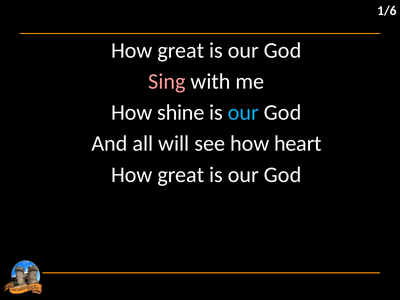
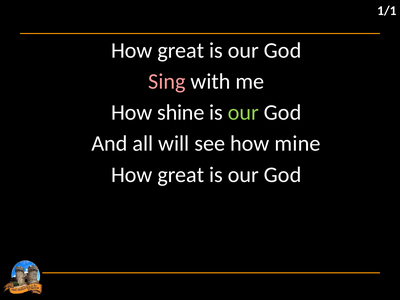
1/6: 1/6 -> 1/1
our at (243, 113) colour: light blue -> light green
heart: heart -> mine
